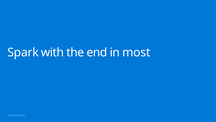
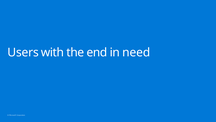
Spark: Spark -> Users
most: most -> need
